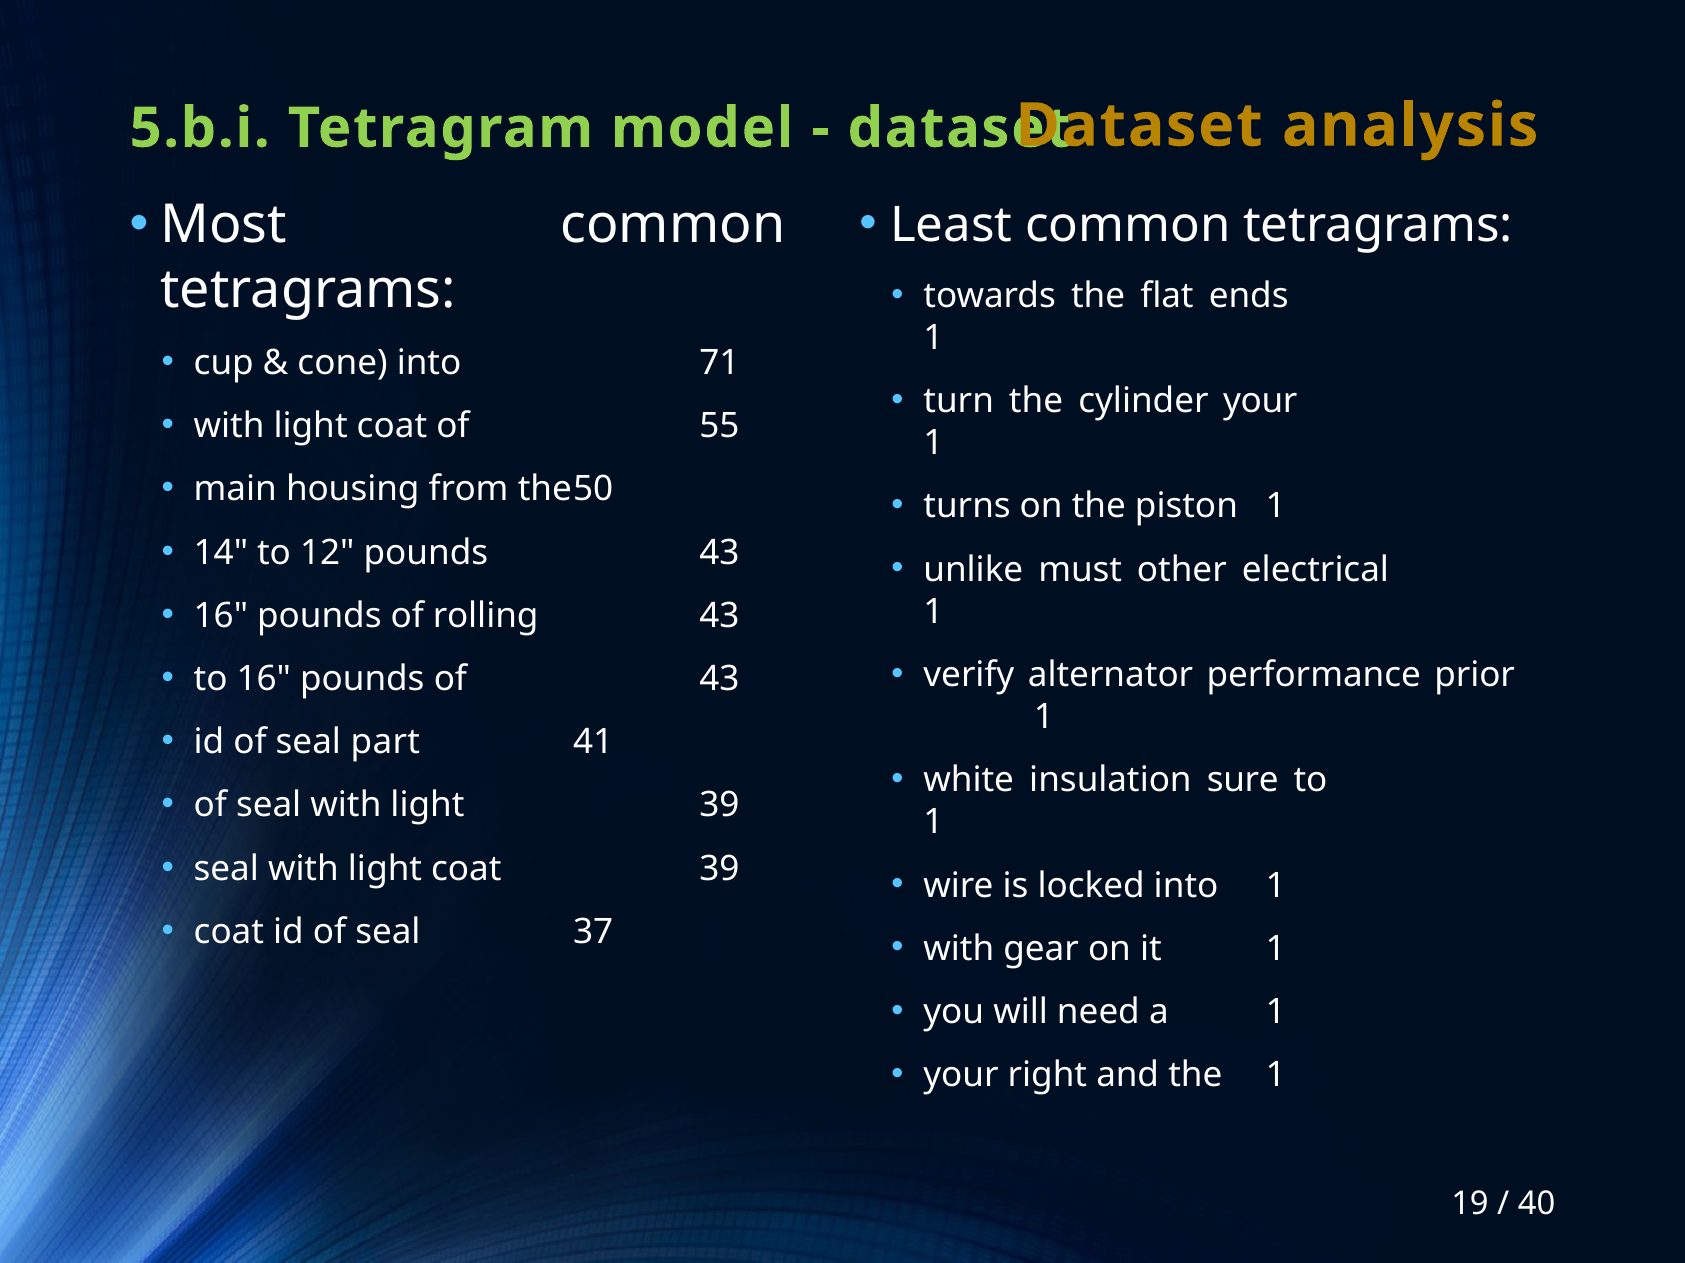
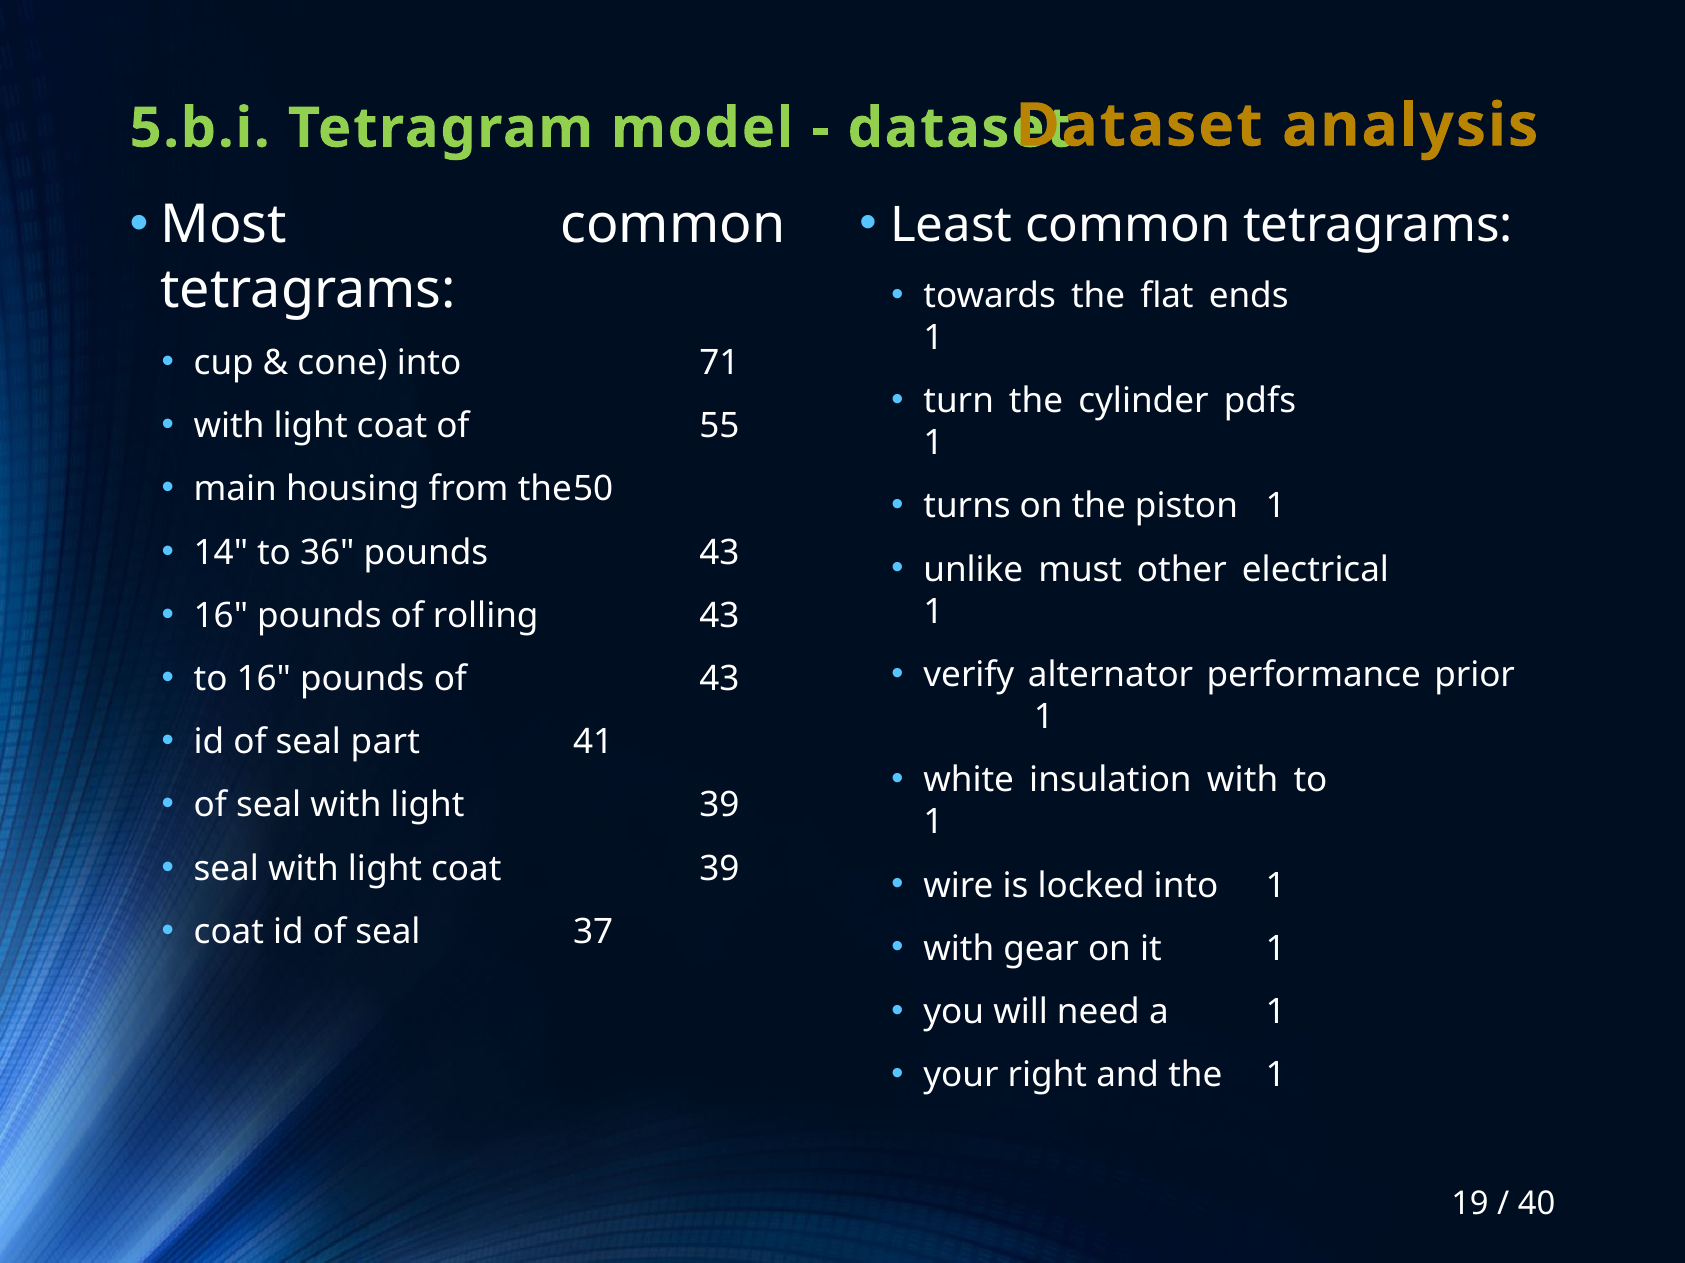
cylinder your: your -> pdfs
12: 12 -> 36
insulation sure: sure -> with
